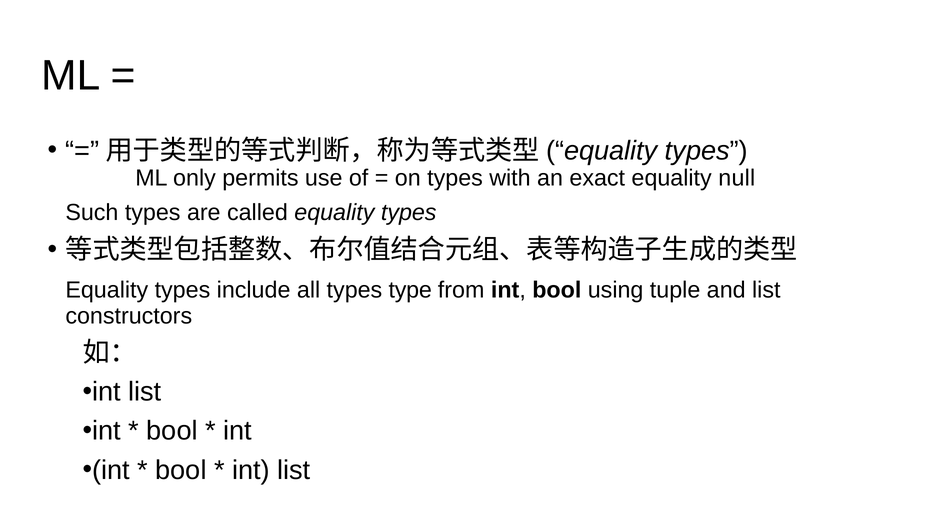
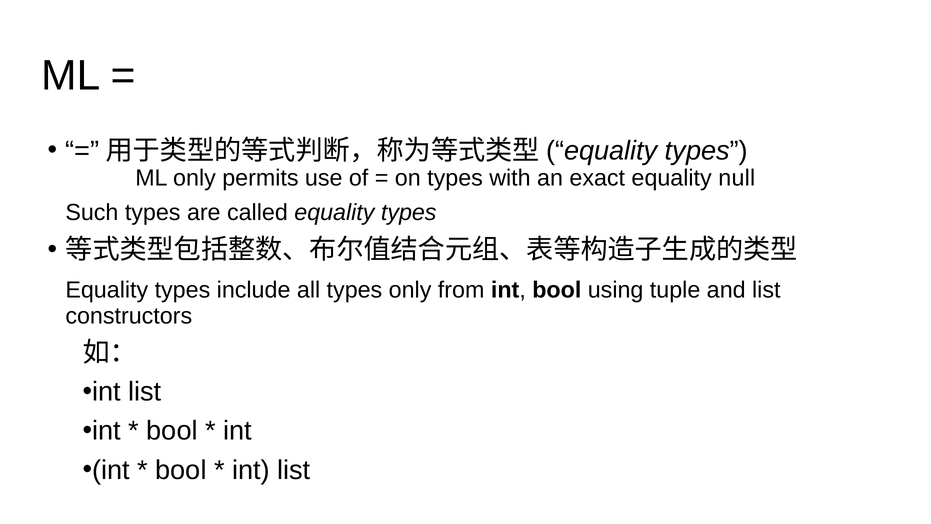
types type: type -> only
